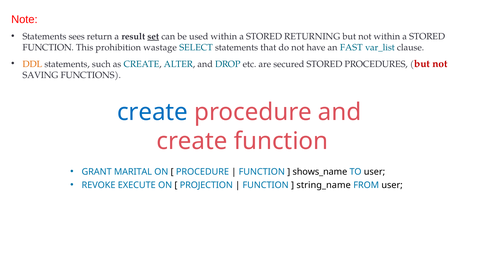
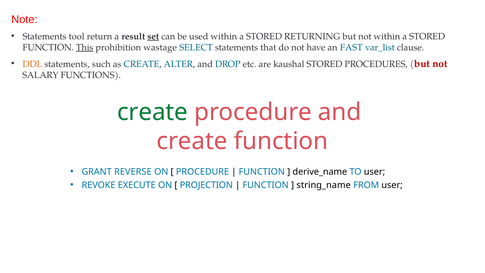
sees: sees -> tool
This underline: none -> present
secured: secured -> kaushal
SAVING: SAVING -> SALARY
create at (153, 112) colour: blue -> green
MARITAL: MARITAL -> REVERSE
shows_name: shows_name -> derive_name
